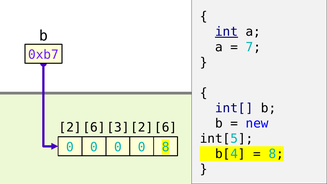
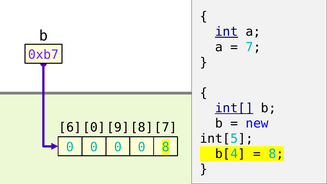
int[ underline: none -> present
2 at (70, 127): 2 -> 6
6 at (94, 127): 6 -> 0
3: 3 -> 9
2 at (142, 127): 2 -> 8
6 at (166, 127): 6 -> 7
